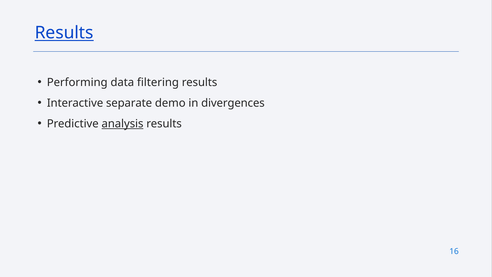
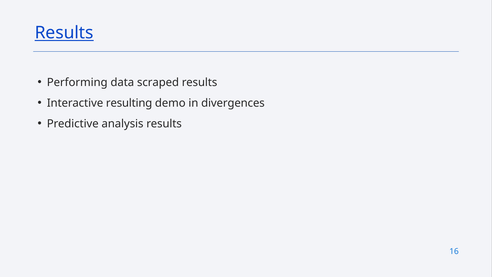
filtering: filtering -> scraped
separate: separate -> resulting
analysis underline: present -> none
